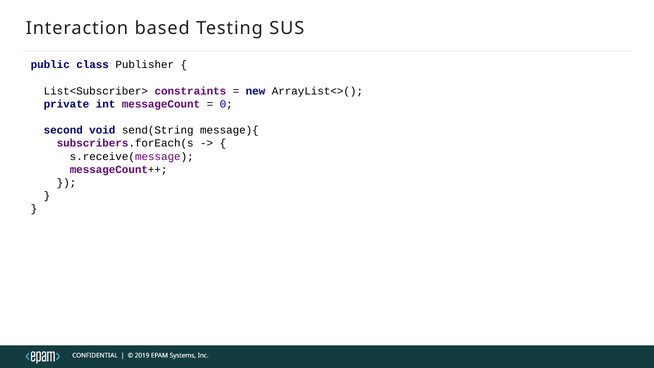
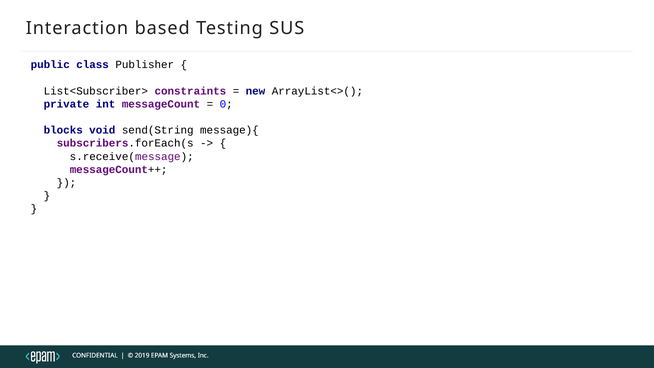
second: second -> blocks
